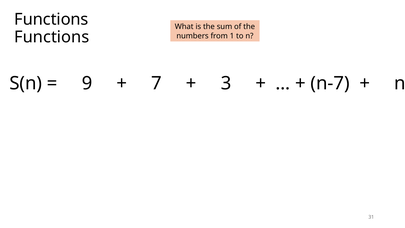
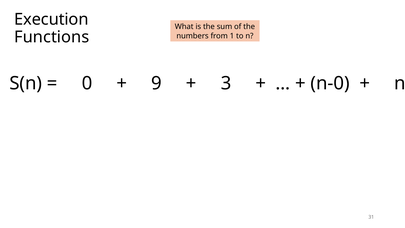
Functions at (51, 19): Functions -> Execution
9: 9 -> 0
7: 7 -> 9
n-7: n-7 -> n-0
